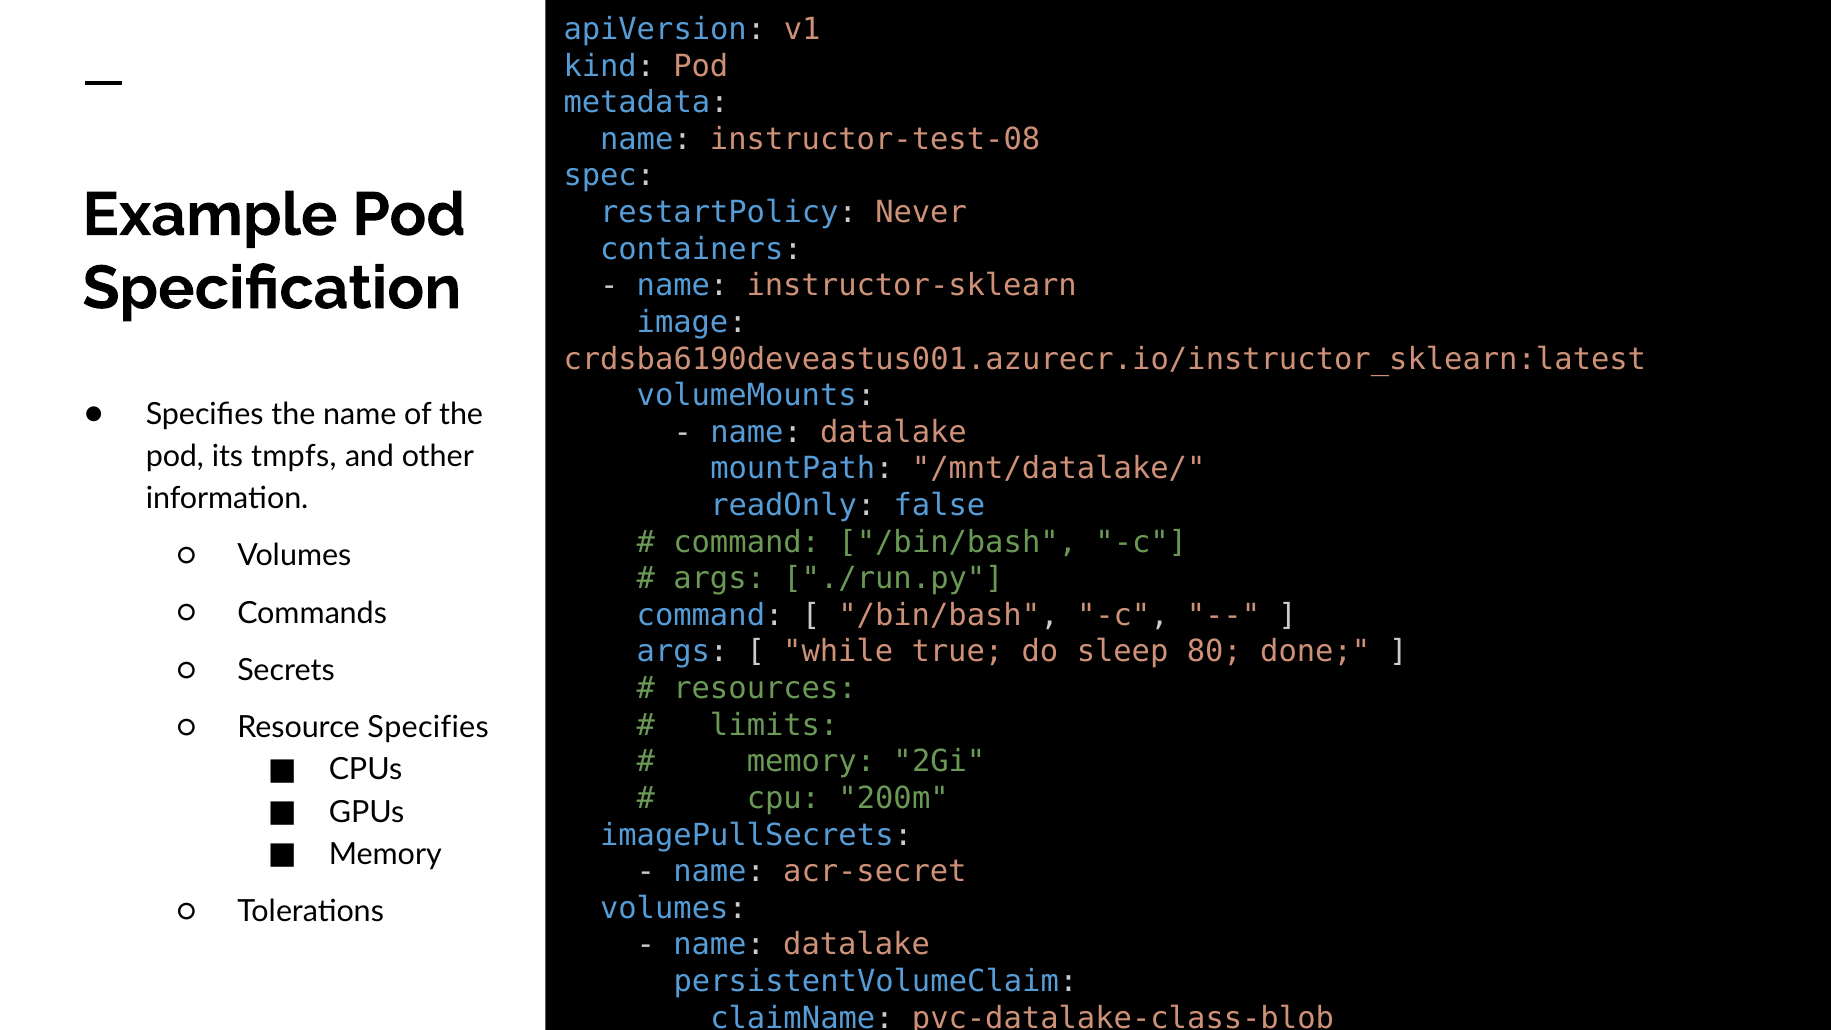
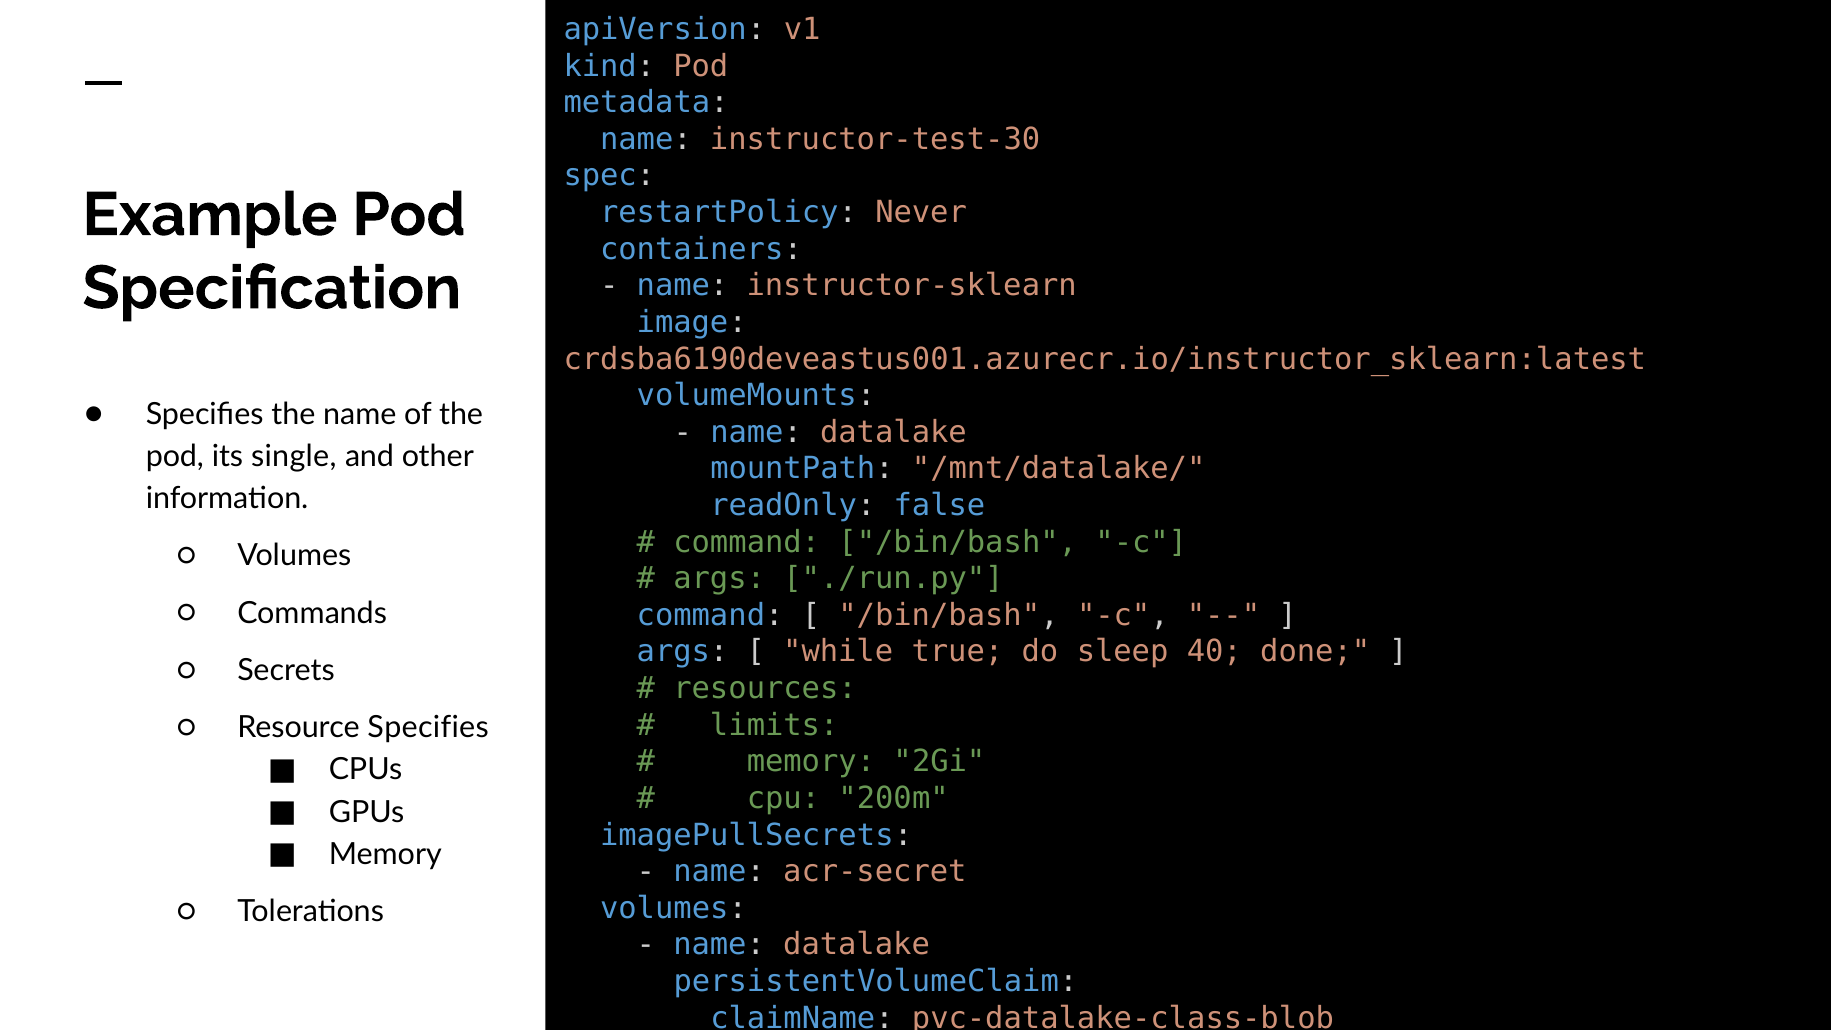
instructor-test-08: instructor-test-08 -> instructor-test-30
tmpfs: tmpfs -> single
80: 80 -> 40
